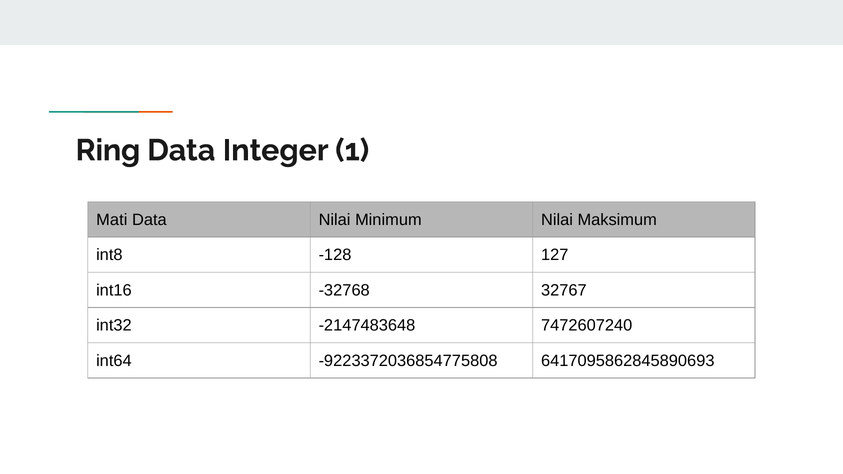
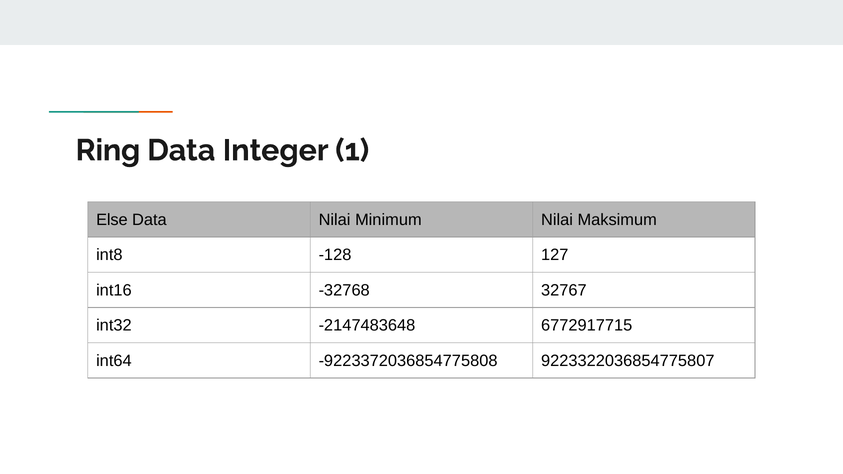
Mati: Mati -> Else
7472607240: 7472607240 -> 6772917715
6417095862845890693: 6417095862845890693 -> 9223322036854775807
